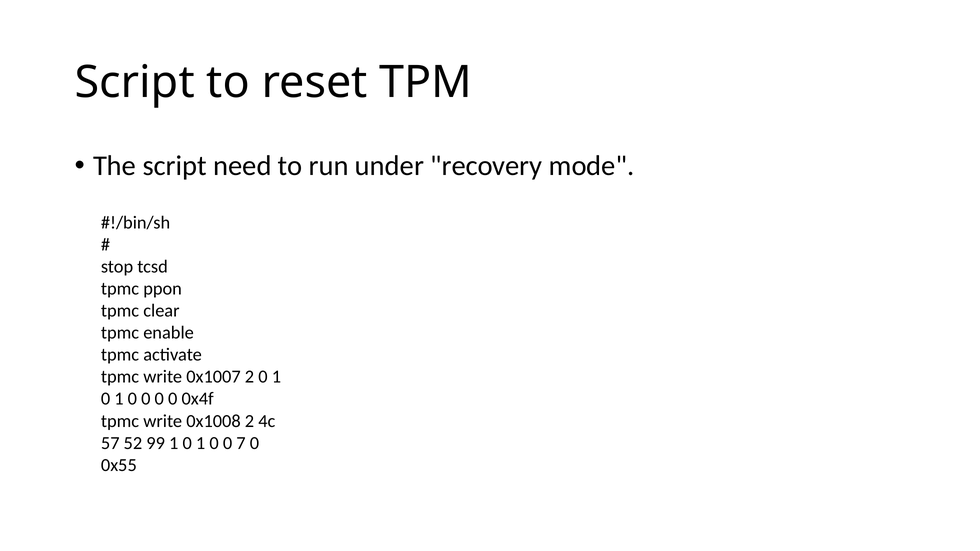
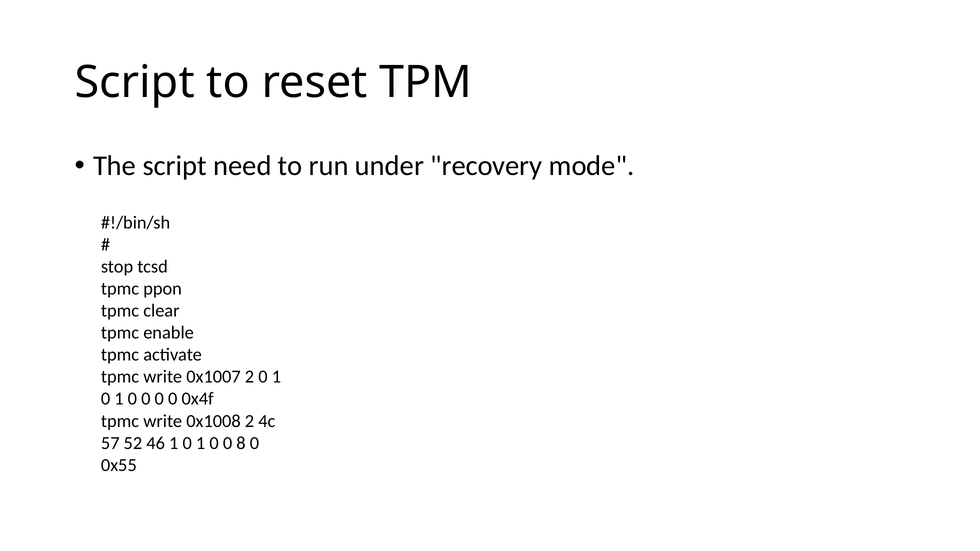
99: 99 -> 46
7: 7 -> 8
